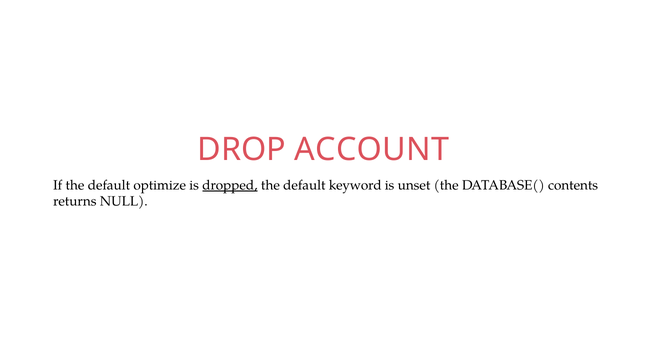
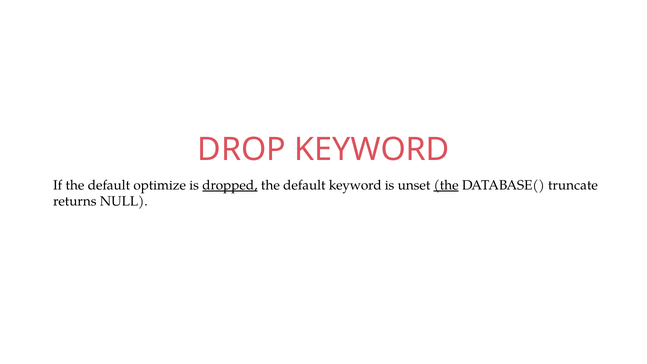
DROP ACCOUNT: ACCOUNT -> KEYWORD
the at (446, 185) underline: none -> present
contents: contents -> truncate
